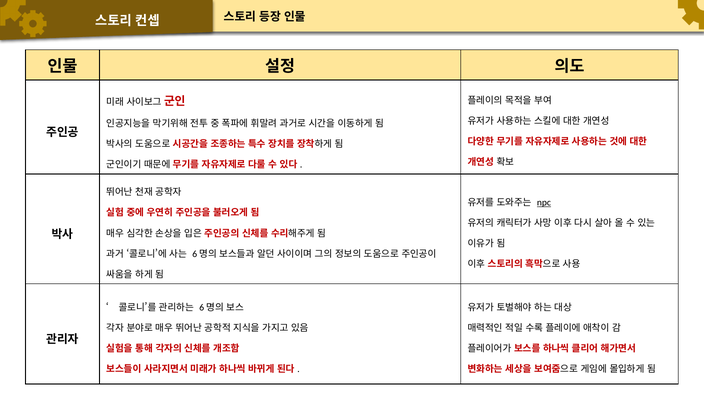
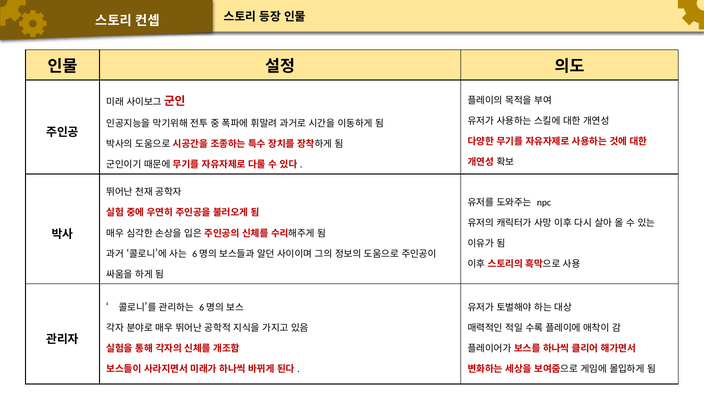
npc underline: present -> none
